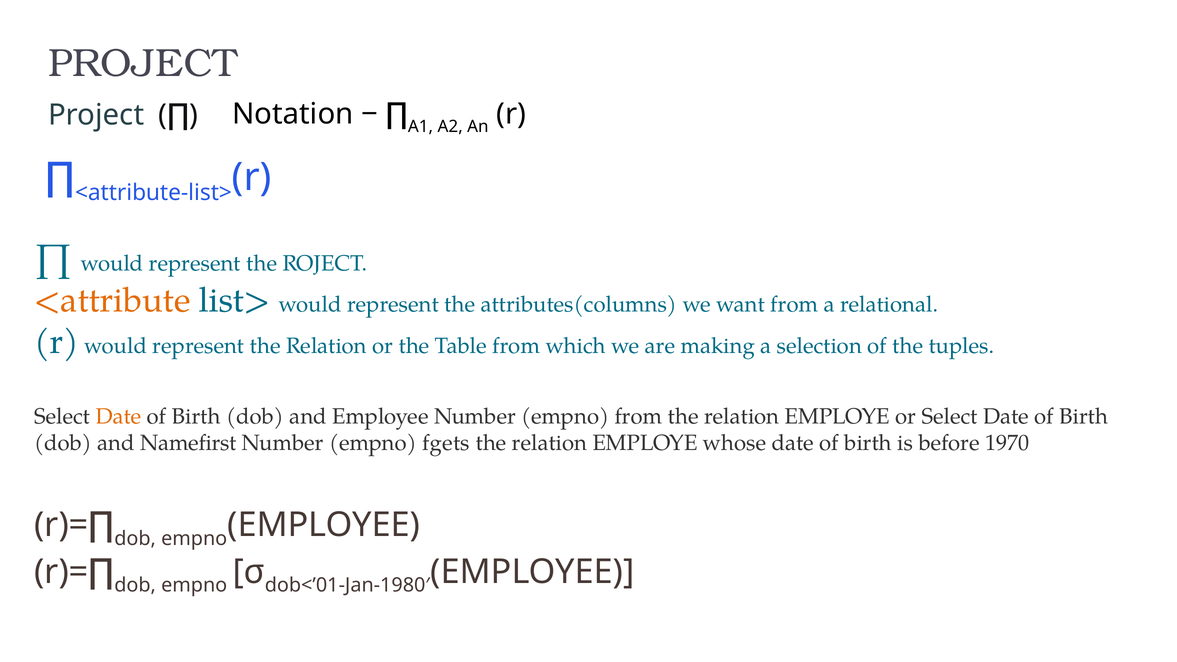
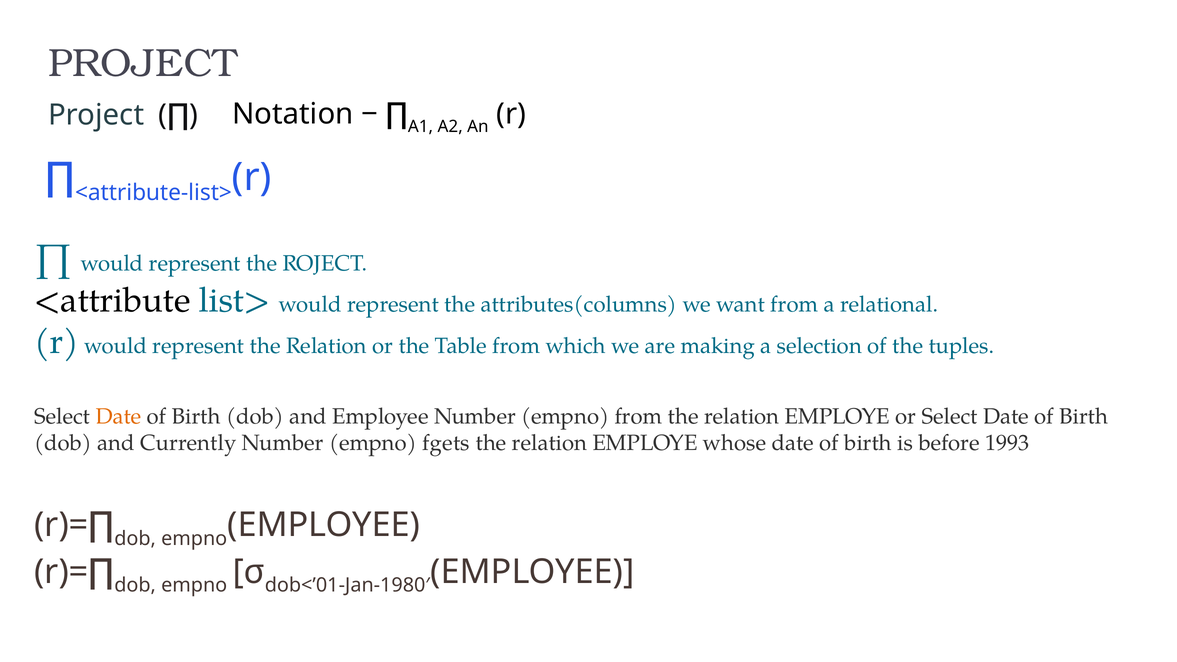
<attribute colour: orange -> black
Namefirst: Namefirst -> Currently
1970: 1970 -> 1993
